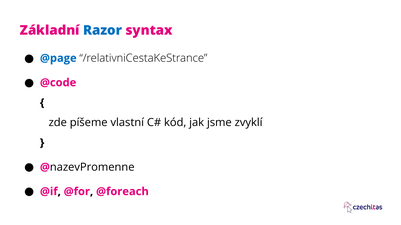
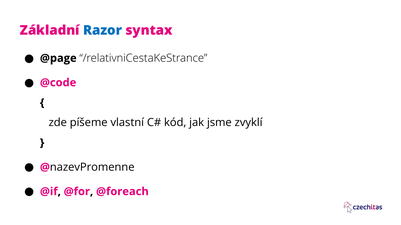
@page colour: blue -> black
